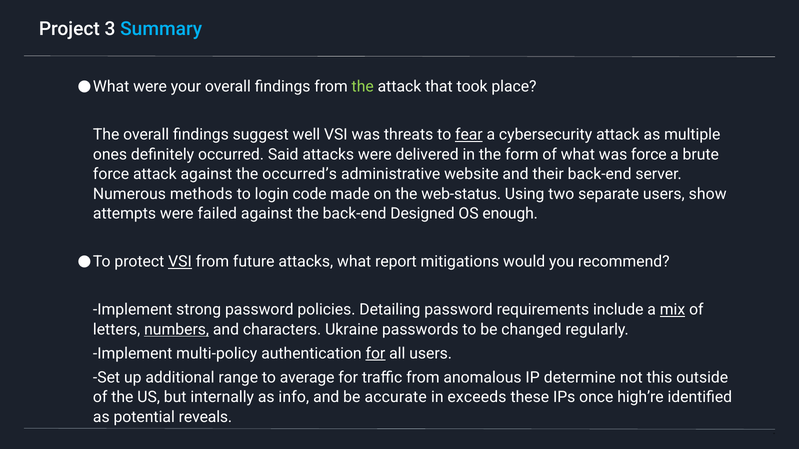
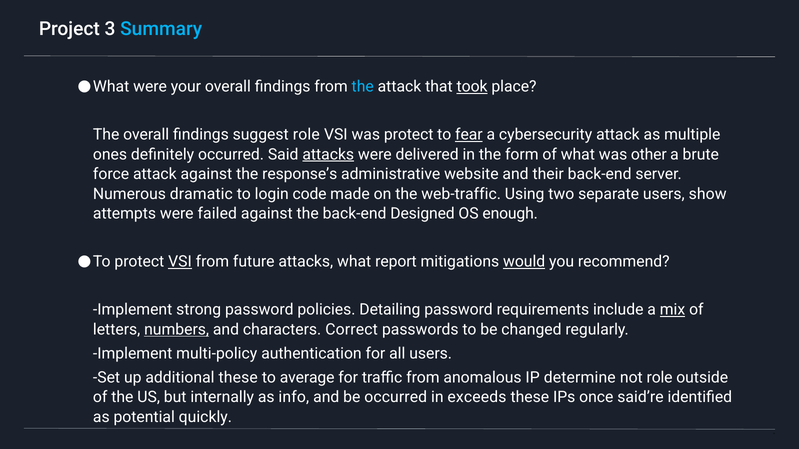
the at (363, 87) colour: light green -> light blue
took underline: none -> present
suggest well: well -> role
was threats: threats -> protect
attacks at (328, 155) underline: none -> present
was force: force -> other
occurred’s: occurred’s -> response’s
methods: methods -> dramatic
web-status: web-status -> web-traffic
would underline: none -> present
Ukraine: Ukraine -> Correct
for at (375, 354) underline: present -> none
additional range: range -> these
not this: this -> role
be accurate: accurate -> occurred
high’re: high’re -> said’re
reveals: reveals -> quickly
